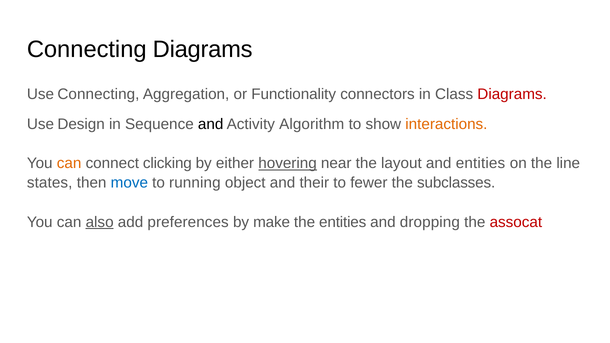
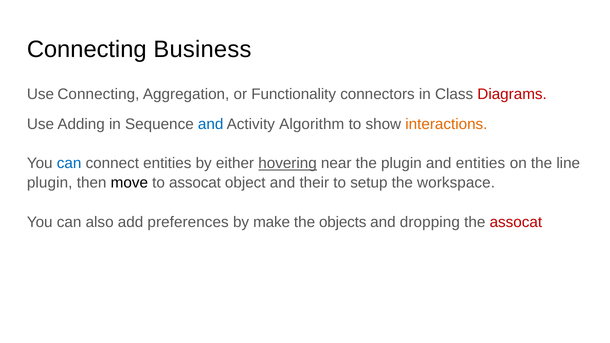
Connecting Diagrams: Diagrams -> Business
Design: Design -> Adding
and at (211, 124) colour: black -> blue
can at (69, 163) colour: orange -> blue
connect clicking: clicking -> entities
the layout: layout -> plugin
states at (50, 183): states -> plugin
move colour: blue -> black
to running: running -> assocat
fewer: fewer -> setup
subclasses: subclasses -> workspace
also underline: present -> none
the entities: entities -> objects
